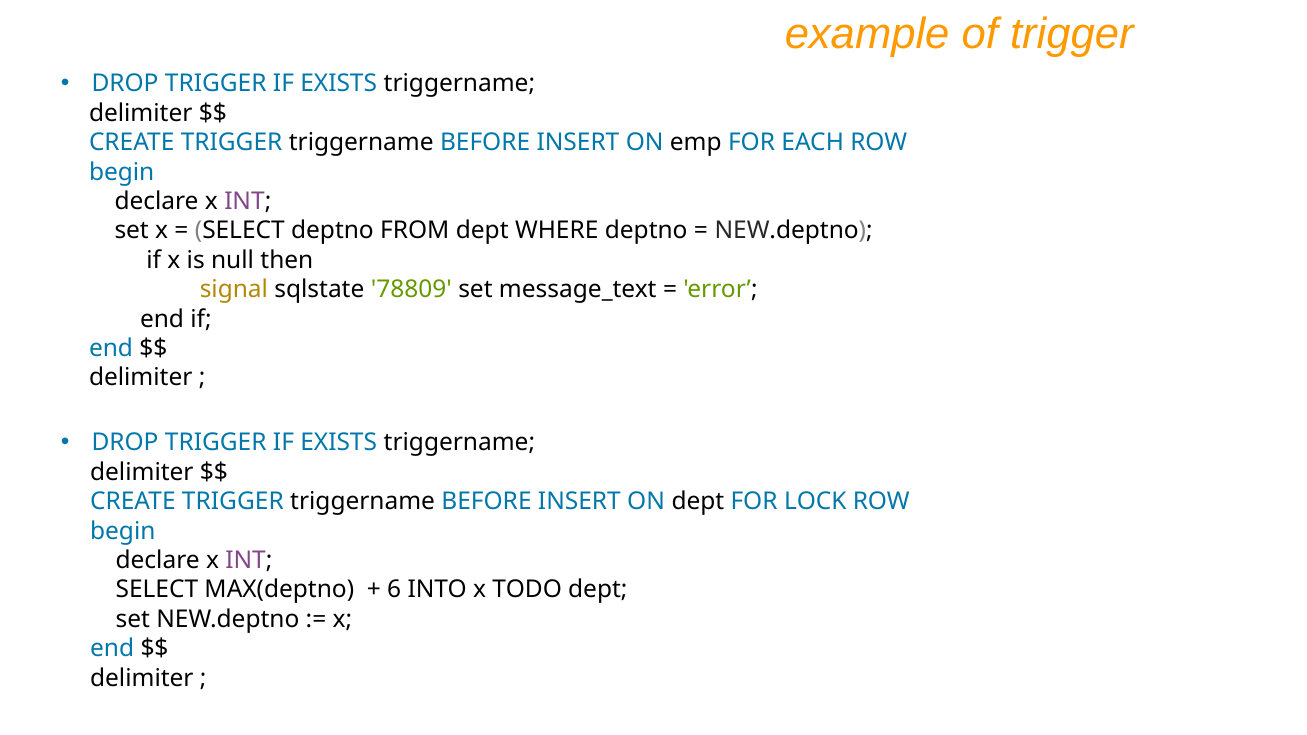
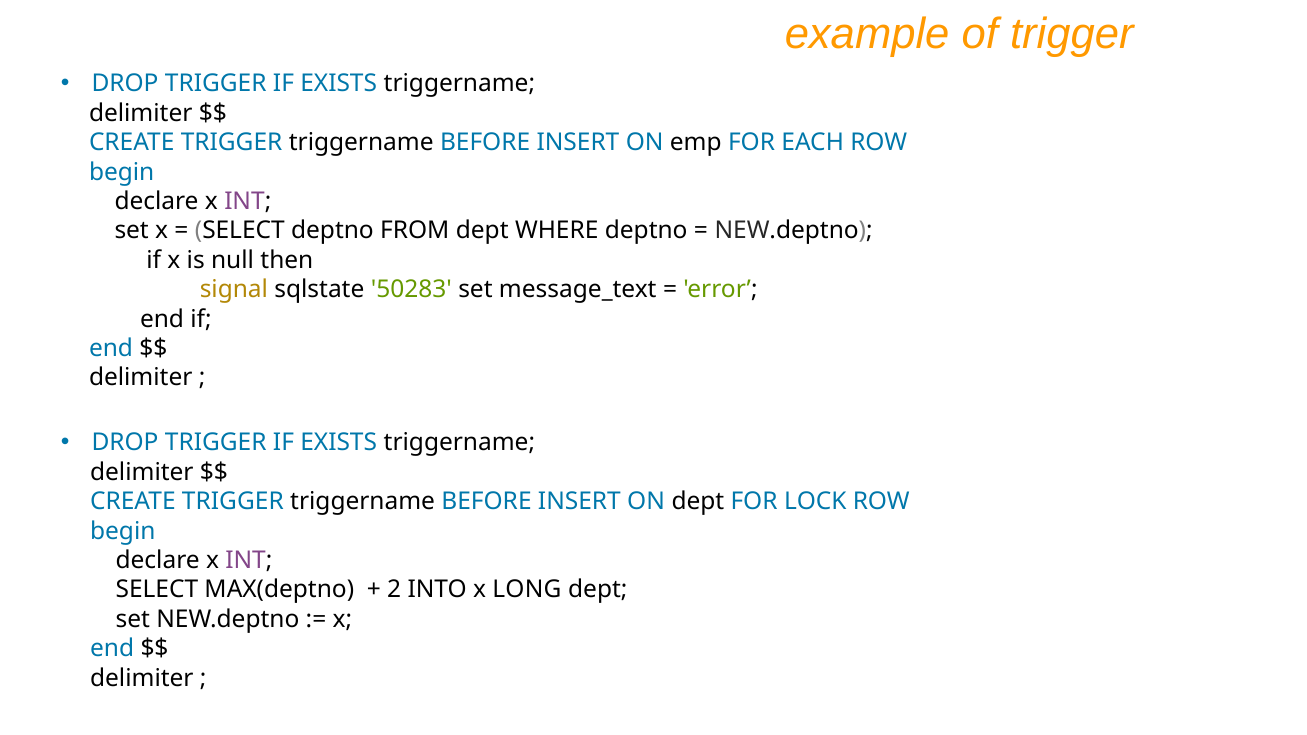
78809: 78809 -> 50283
6: 6 -> 2
TODO: TODO -> LONG
